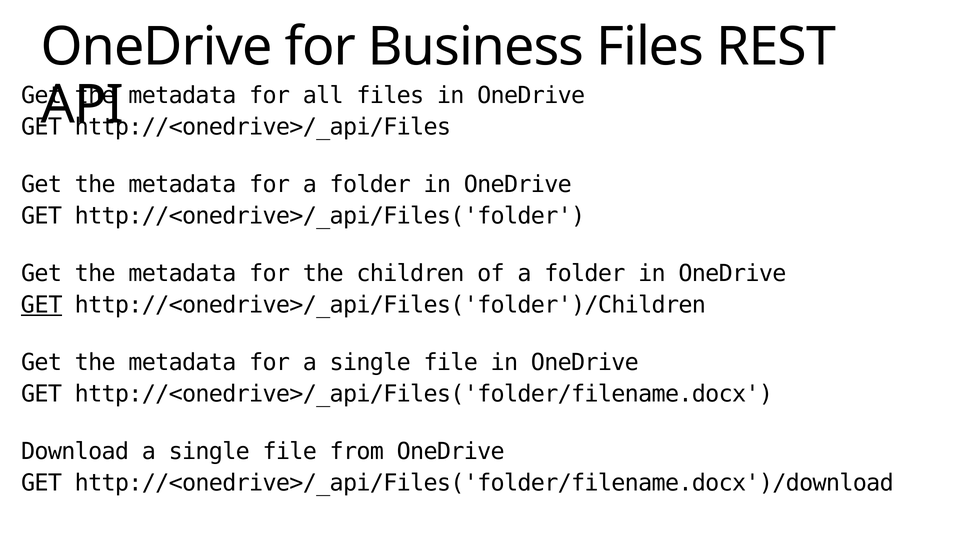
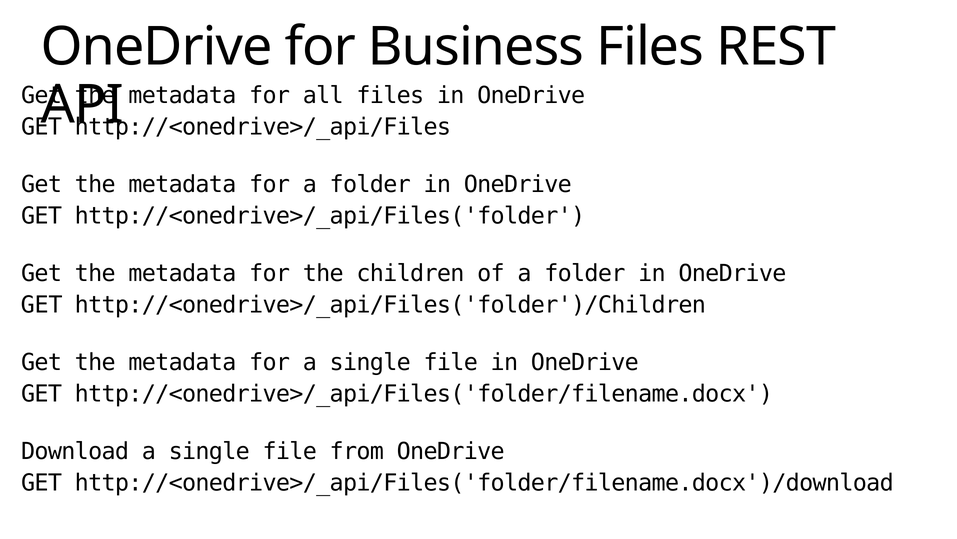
GET at (42, 305) underline: present -> none
